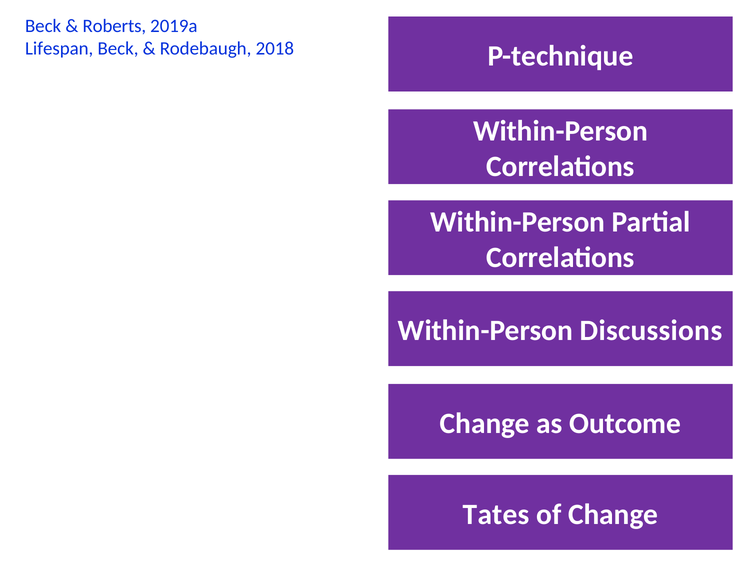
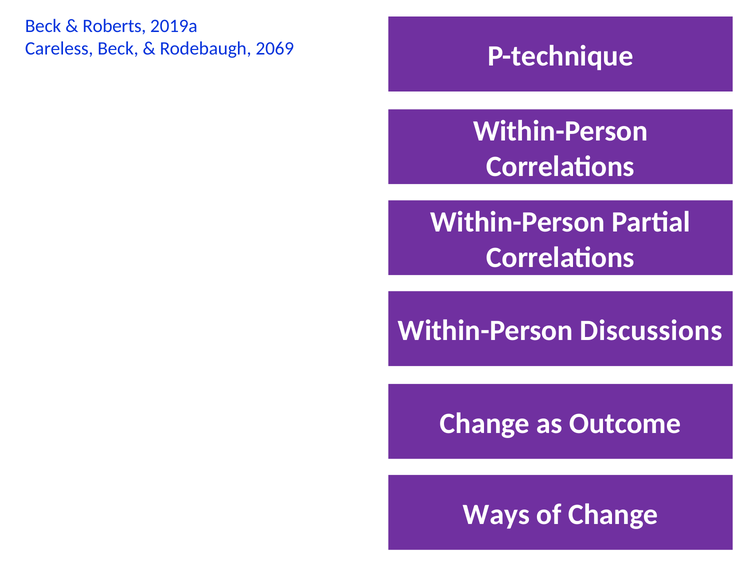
Lifespan: Lifespan -> Careless
2018: 2018 -> 2069
Tates: Tates -> Ways
